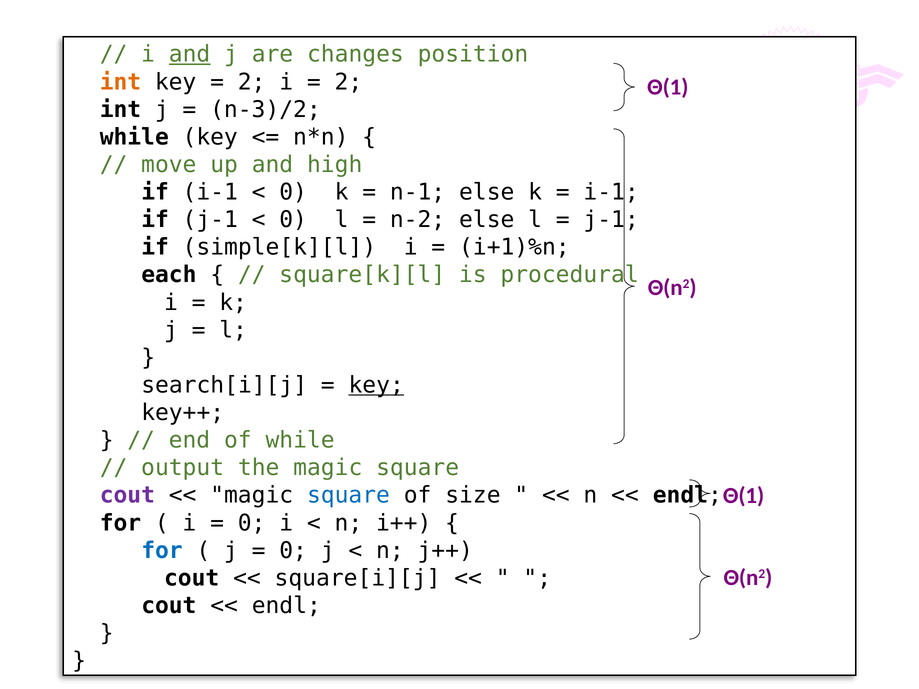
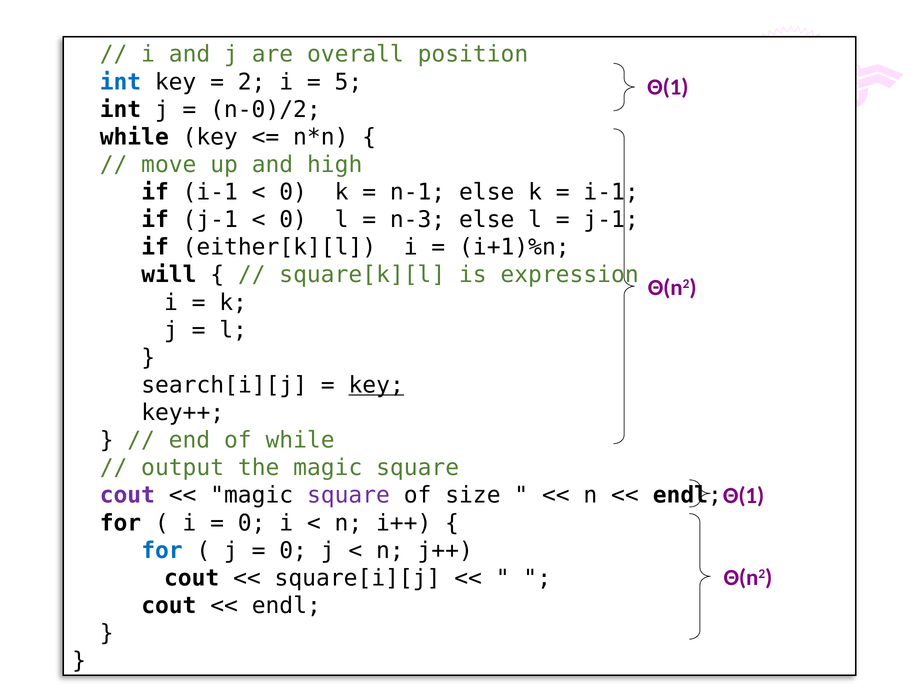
and at (190, 54) underline: present -> none
changes: changes -> overall
int at (120, 82) colour: orange -> blue
2 at (348, 82): 2 -> 5
n-3)/2: n-3)/2 -> n-0)/2
n-2: n-2 -> n-3
simple[k][l: simple[k][l -> either[k][l
each: each -> will
procedural: procedural -> expression
square at (349, 496) colour: blue -> purple
